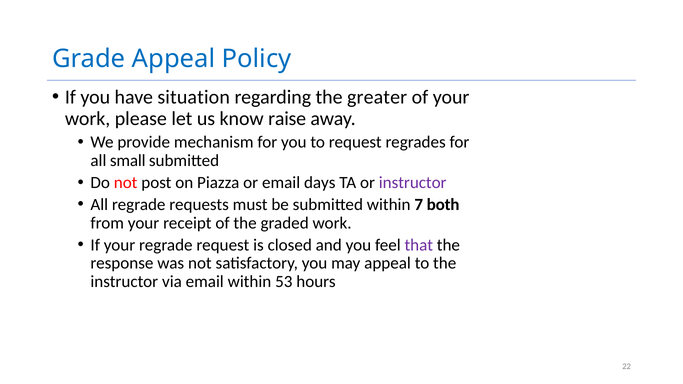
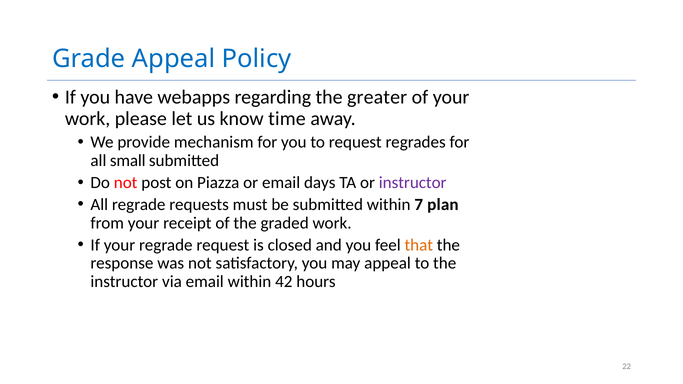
situation: situation -> webapps
raise: raise -> time
both: both -> plan
that colour: purple -> orange
53: 53 -> 42
